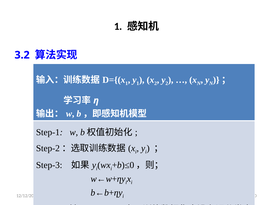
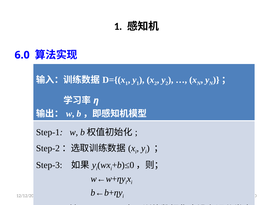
3.2: 3.2 -> 6.0
